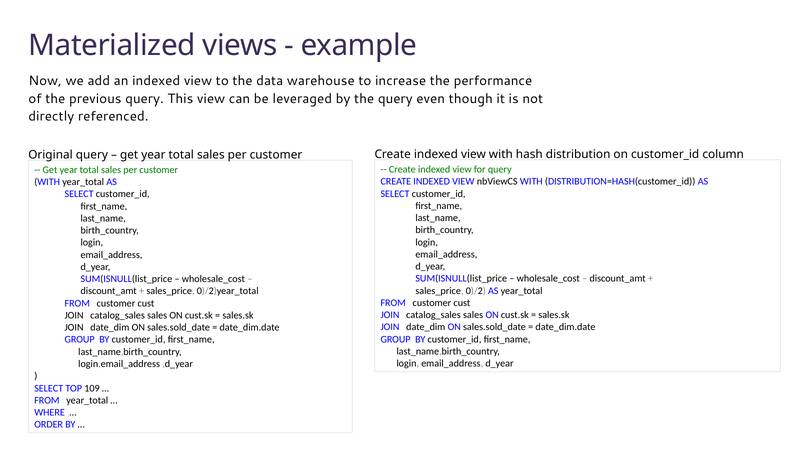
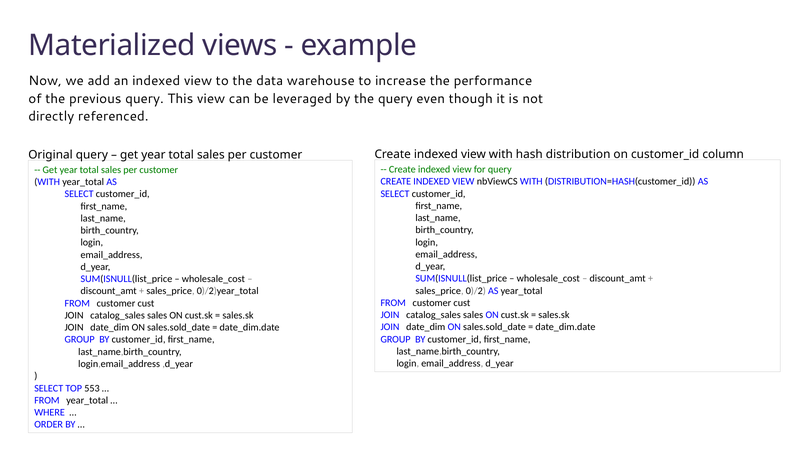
109: 109 -> 553
